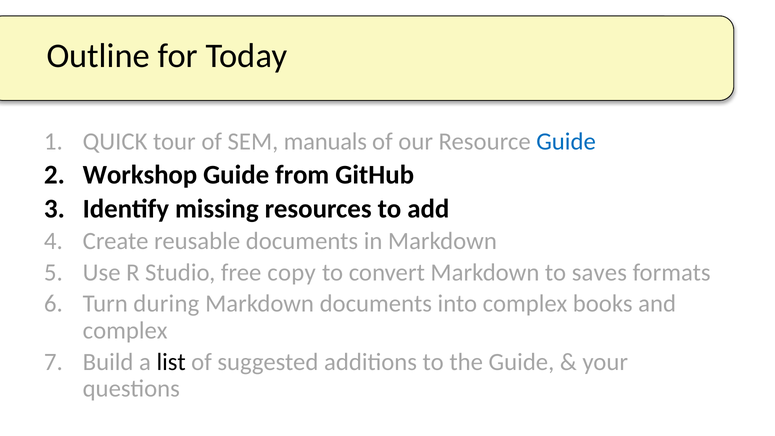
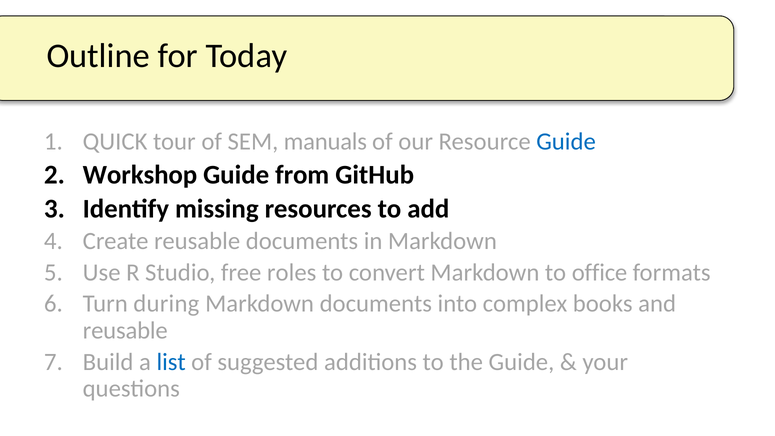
copy: copy -> roles
saves: saves -> office
complex at (125, 330): complex -> reusable
list colour: black -> blue
